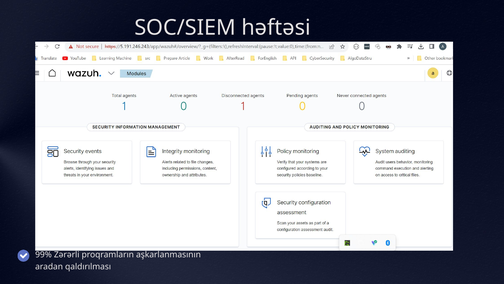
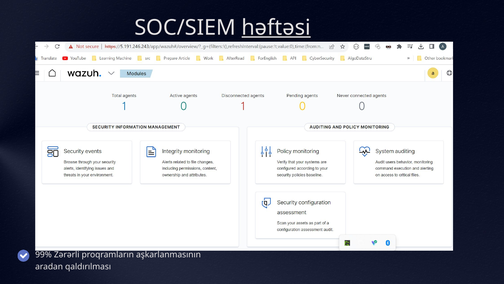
həftəsi underline: none -> present
